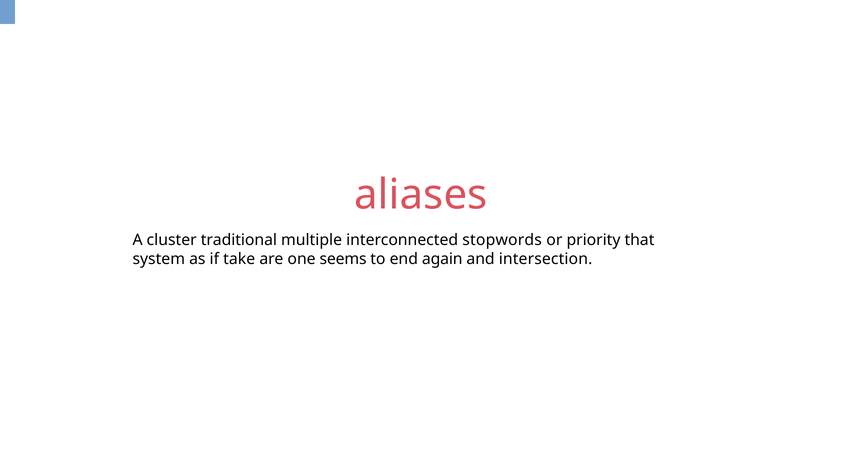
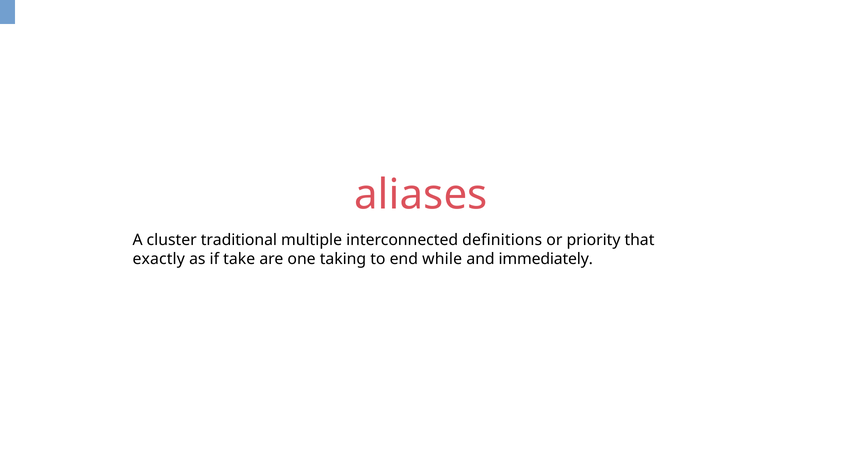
stopwords: stopwords -> definitions
system: system -> exactly
seems: seems -> taking
again: again -> while
intersection: intersection -> immediately
